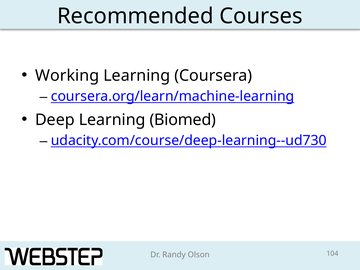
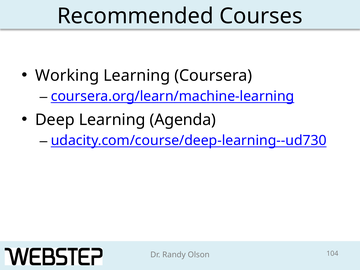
Biomed: Biomed -> Agenda
